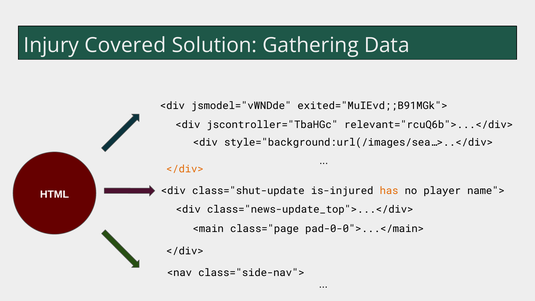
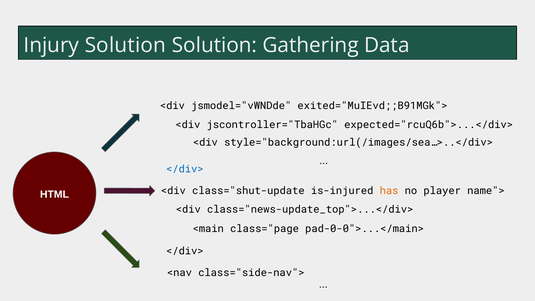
Injury Covered: Covered -> Solution
relevant="rcuQ6b">...</div>: relevant="rcuQ6b">...</div> -> expected="rcuQ6b">...</div>
</div> at (185, 169) colour: orange -> blue
